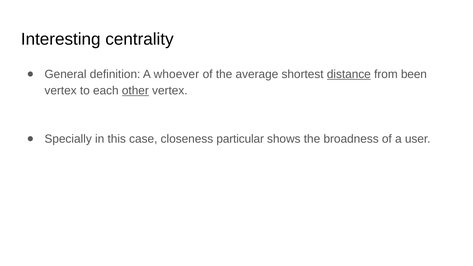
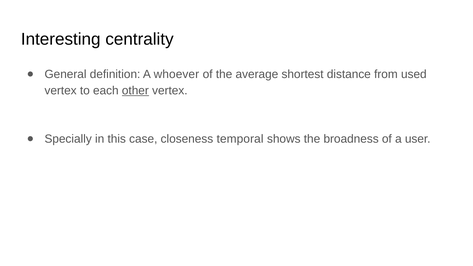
distance underline: present -> none
been: been -> used
particular: particular -> temporal
